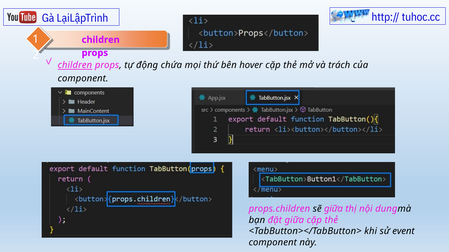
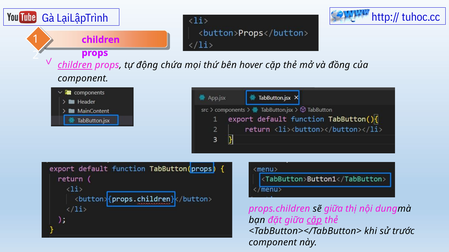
trách: trách -> đồng
cặp at (314, 221) underline: none -> present
event: event -> trước
